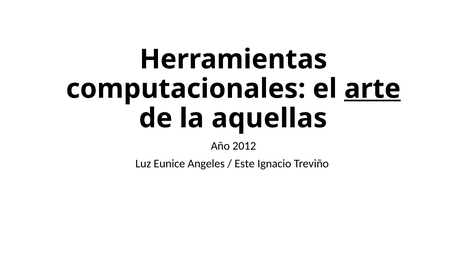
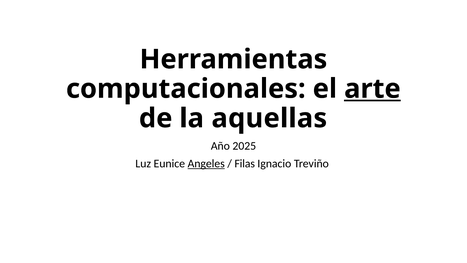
2012: 2012 -> 2025
Angeles underline: none -> present
Este: Este -> Filas
